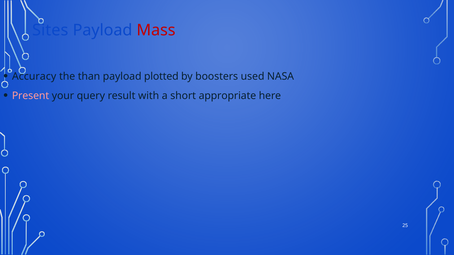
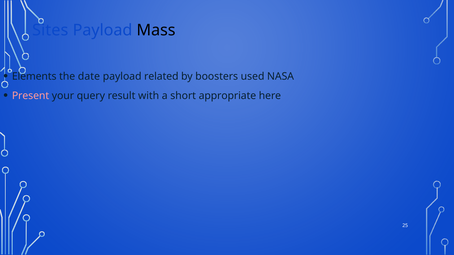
Mass colour: red -> black
Accuracy: Accuracy -> Elements
than: than -> date
plotted: plotted -> related
